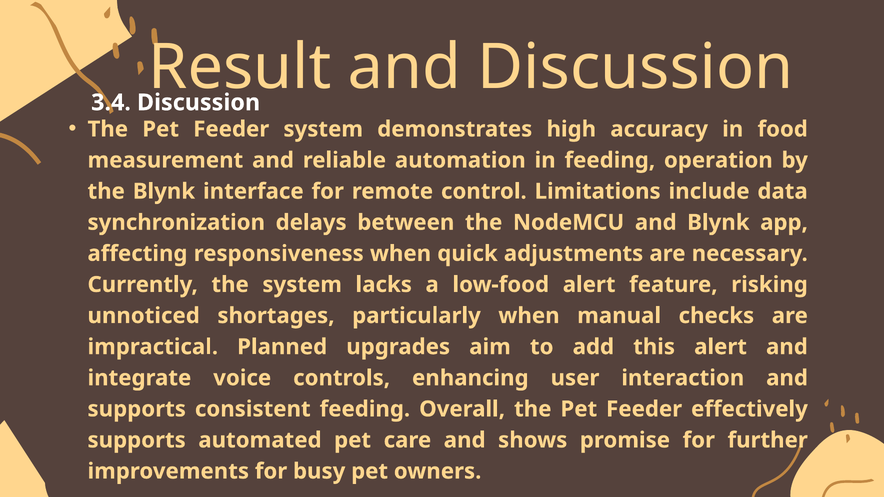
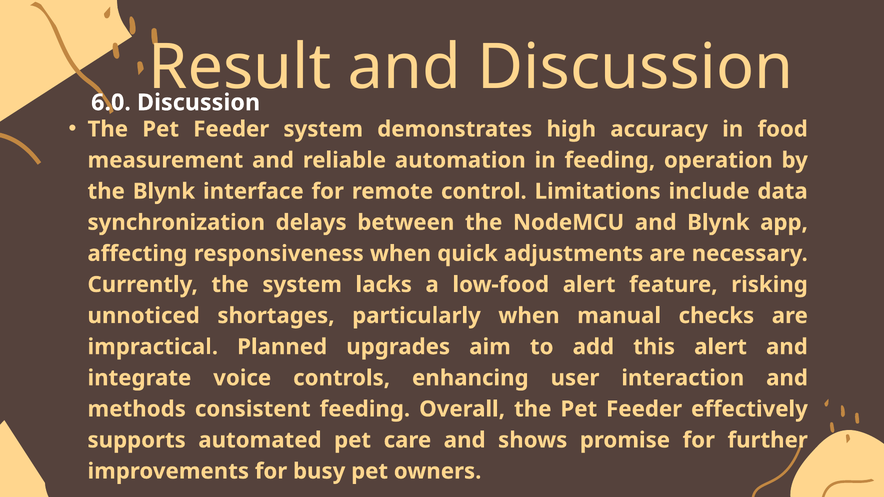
3.4: 3.4 -> 6.0
supports at (137, 409): supports -> methods
